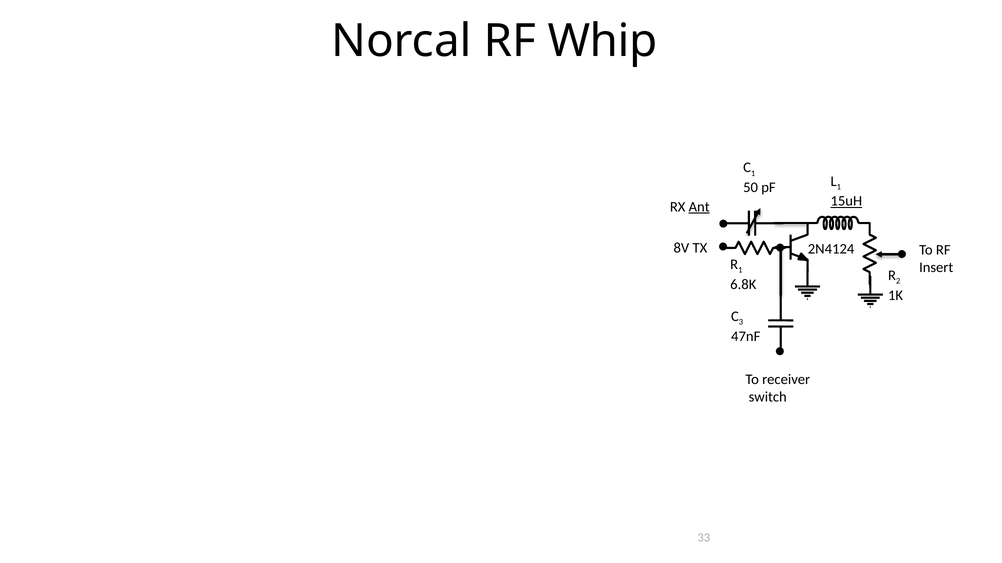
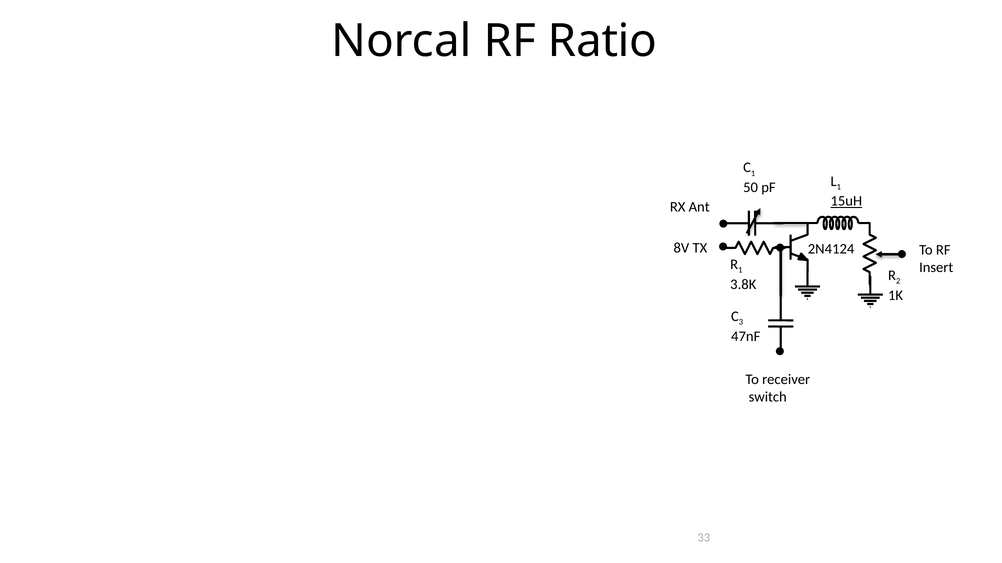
Whip: Whip -> Ratio
Ant underline: present -> none
6.8K: 6.8K -> 3.8K
